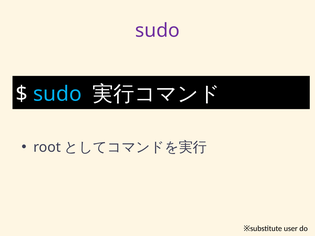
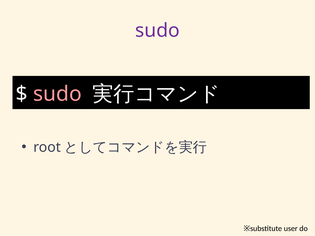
sudo at (57, 94) colour: light blue -> pink
